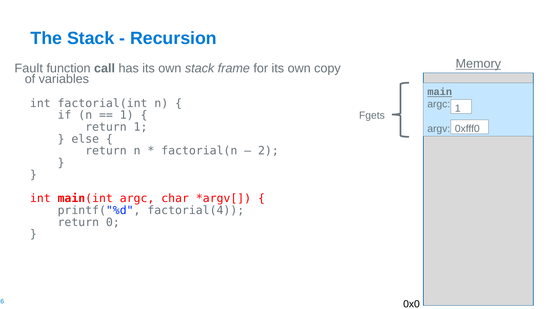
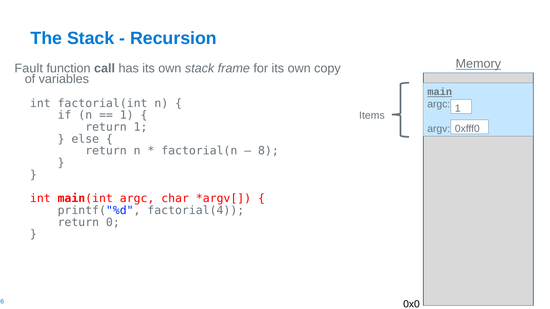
Fgets: Fgets -> Items
2: 2 -> 8
